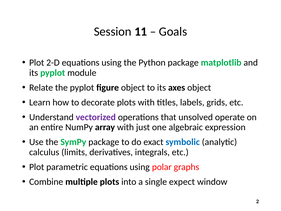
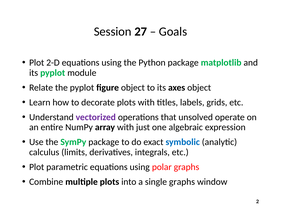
11: 11 -> 27
single expect: expect -> graphs
